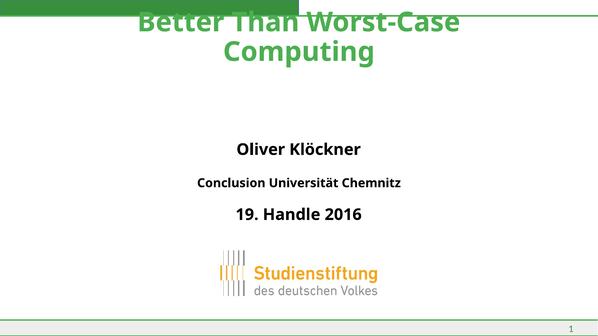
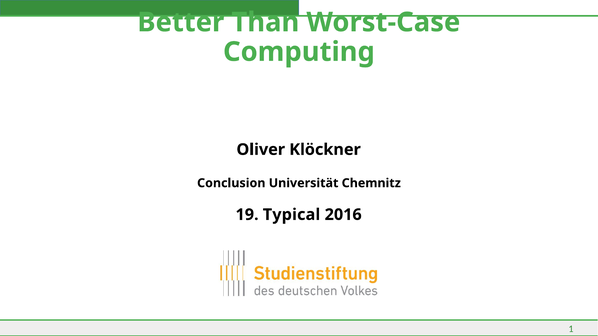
Handle: Handle -> Typical
